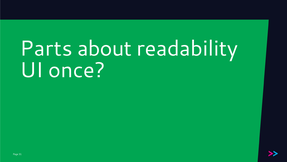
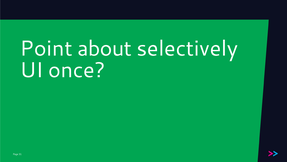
Parts: Parts -> Point
readability: readability -> selectively
